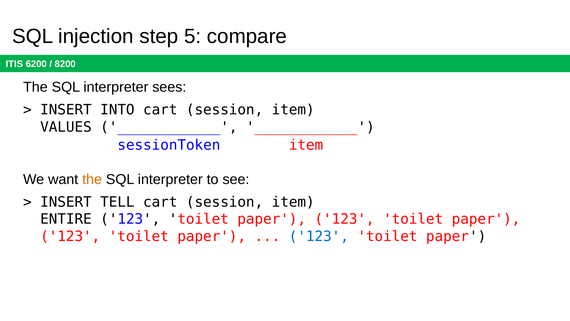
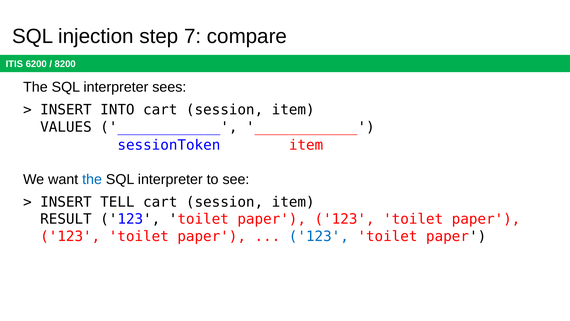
5: 5 -> 7
the at (92, 179) colour: orange -> blue
ENTIRE: ENTIRE -> RESULT
